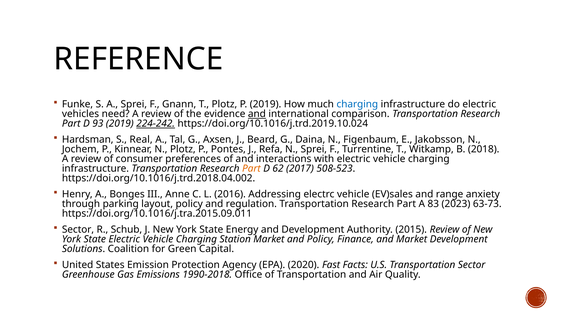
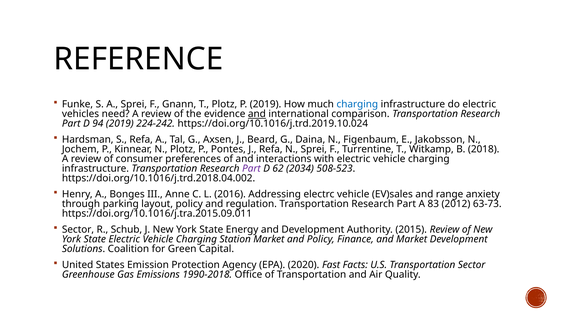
93: 93 -> 94
224-242 underline: present -> none
S Real: Real -> Refa
Part at (251, 169) colour: orange -> purple
2017: 2017 -> 2034
2023: 2023 -> 2012
